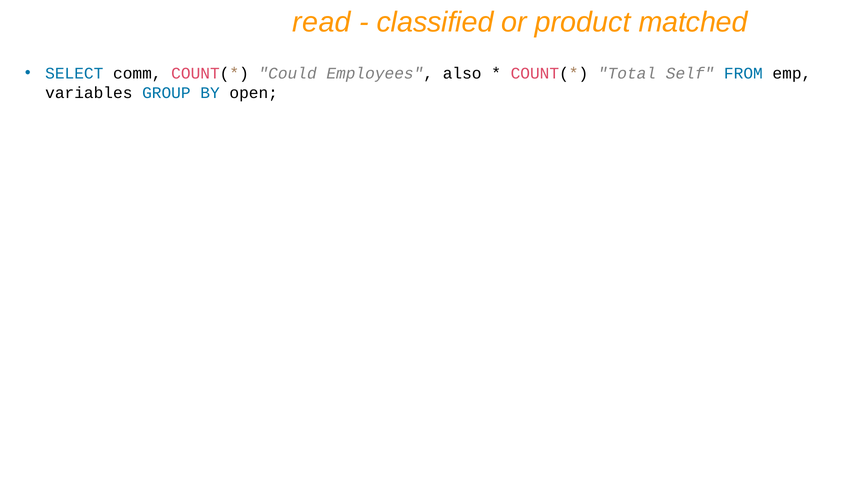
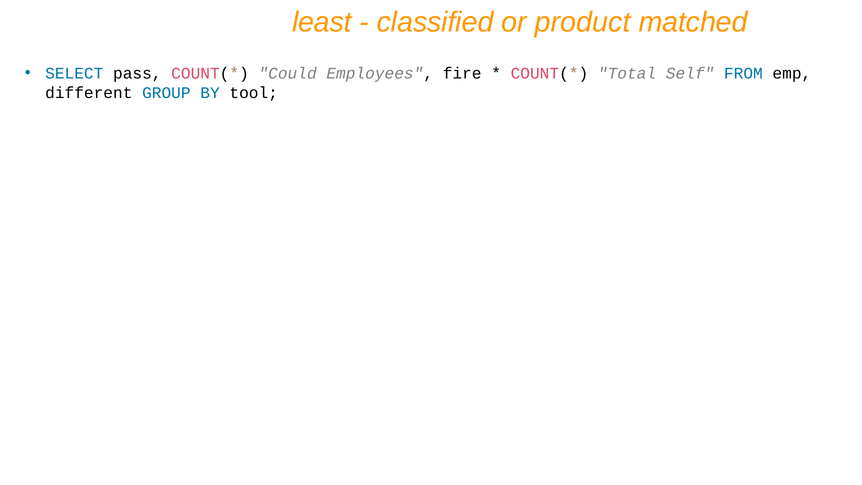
read: read -> least
comm: comm -> pass
also: also -> fire
variables: variables -> different
open: open -> tool
